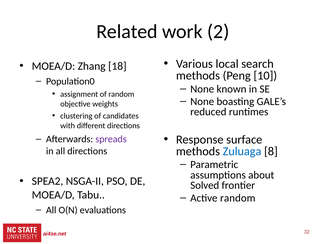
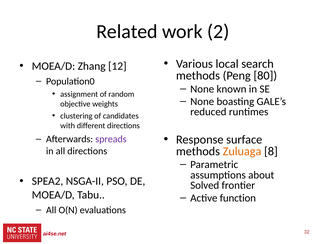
18: 18 -> 12
10: 10 -> 80
Zuluaga colour: blue -> orange
Active random: random -> function
